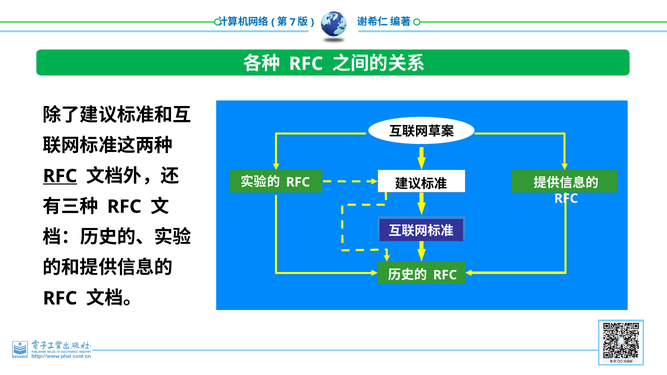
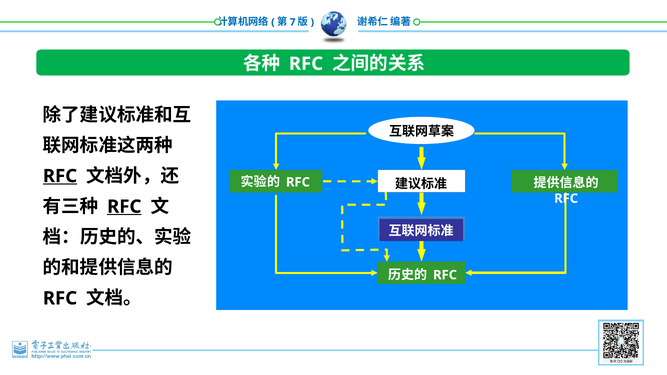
RFC at (124, 207) underline: none -> present
